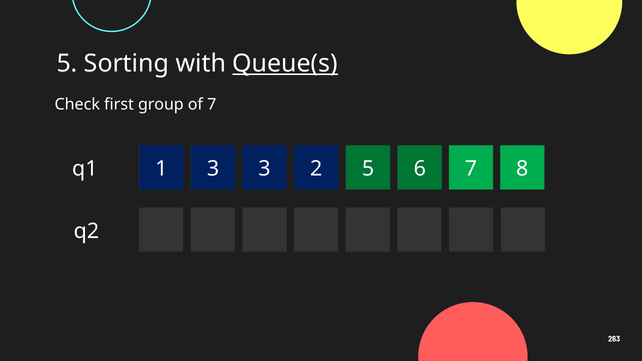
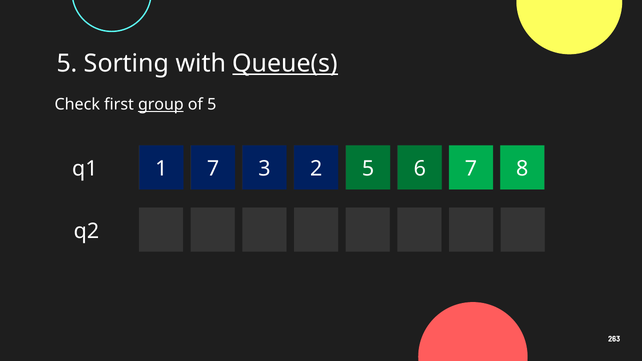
group underline: none -> present
of 7: 7 -> 5
1 3: 3 -> 7
